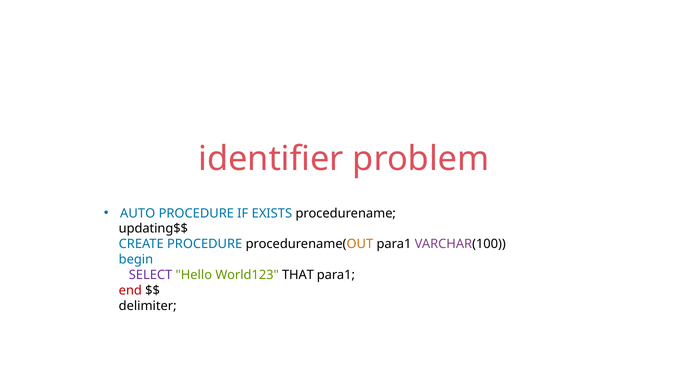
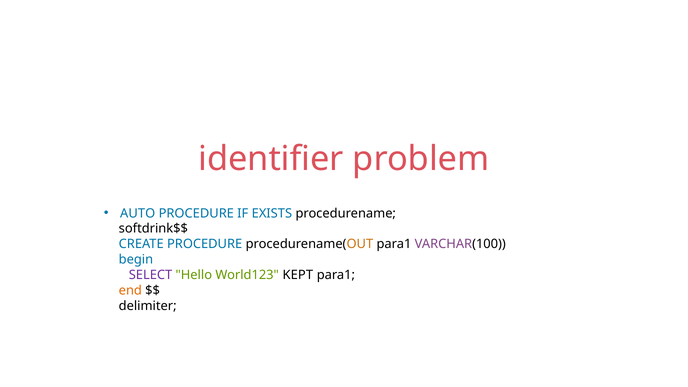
updating$$: updating$$ -> softdrink$$
THAT: THAT -> KEPT
end colour: red -> orange
